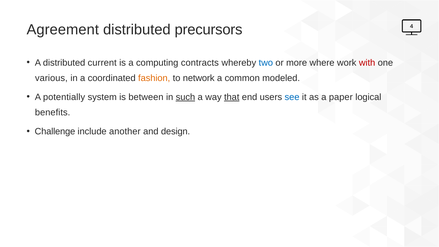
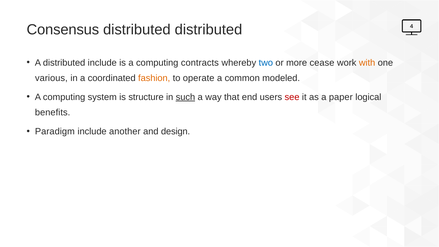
Agreement: Agreement -> Consensus
distributed precursors: precursors -> distributed
distributed current: current -> include
where: where -> cease
with colour: red -> orange
network: network -> operate
potentially at (64, 97): potentially -> computing
between: between -> structure
that underline: present -> none
see colour: blue -> red
Challenge: Challenge -> Paradigm
